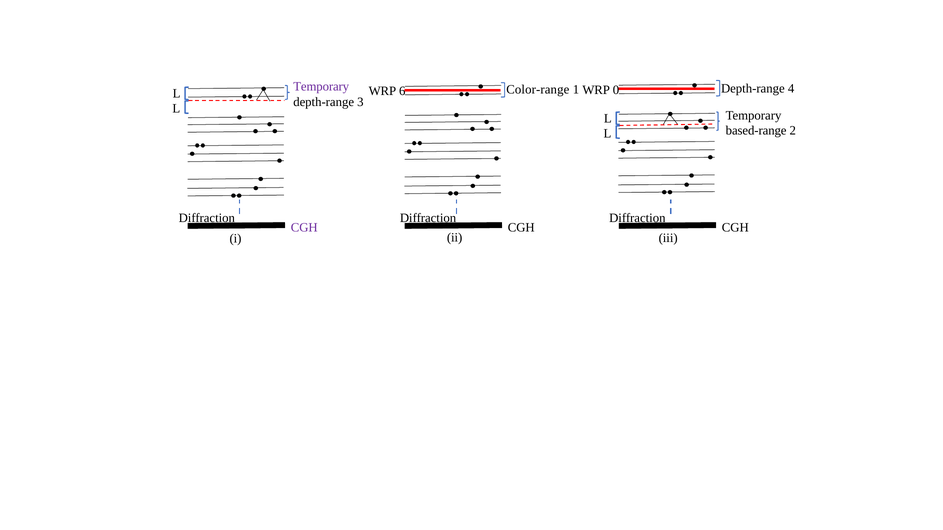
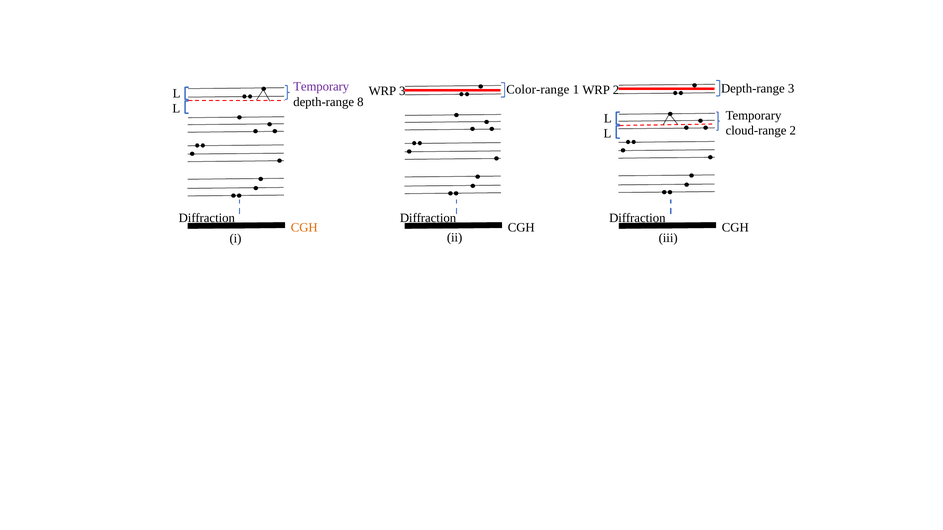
Depth-range 4: 4 -> 3
WRP 0: 0 -> 2
WRP 6: 6 -> 3
3: 3 -> 8
based-range: based-range -> cloud-range
CGH at (304, 228) colour: purple -> orange
